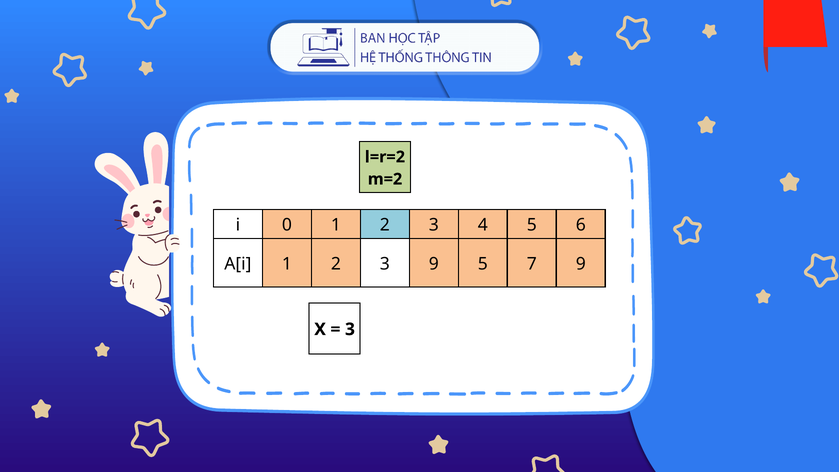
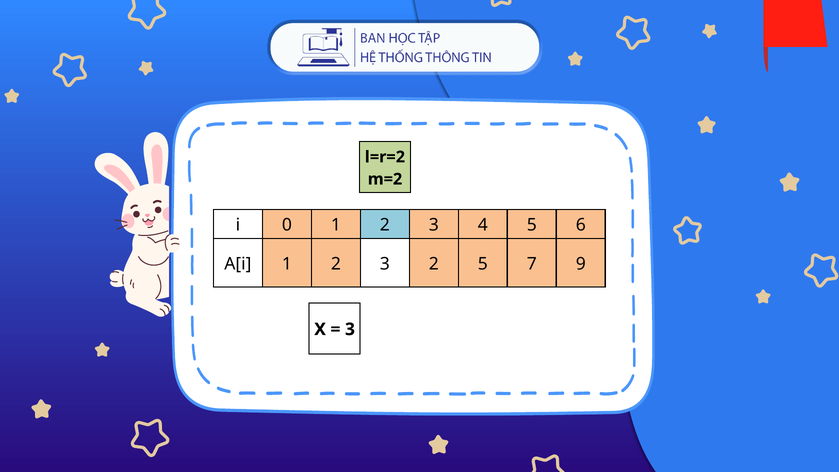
3 9: 9 -> 2
